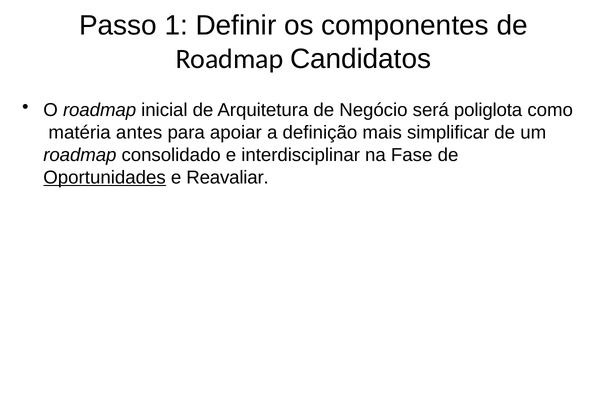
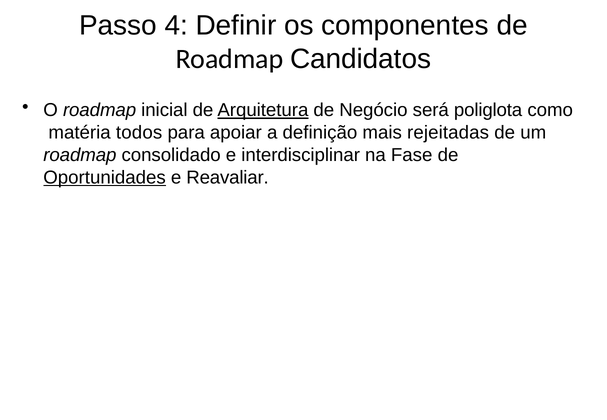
1: 1 -> 4
Arquitetura underline: none -> present
antes: antes -> todos
simplificar: simplificar -> rejeitadas
